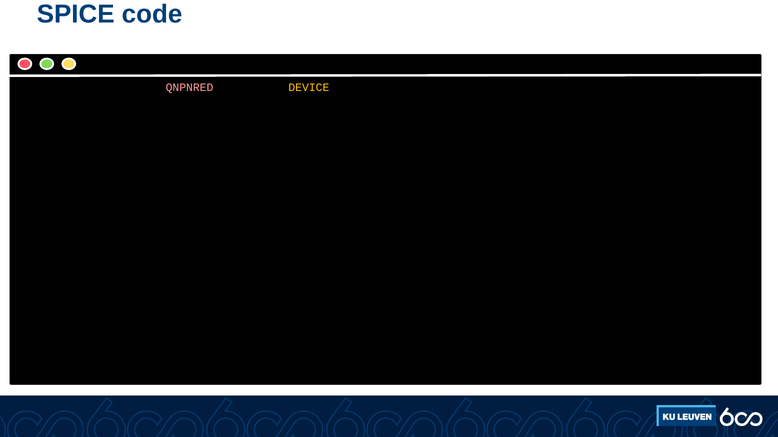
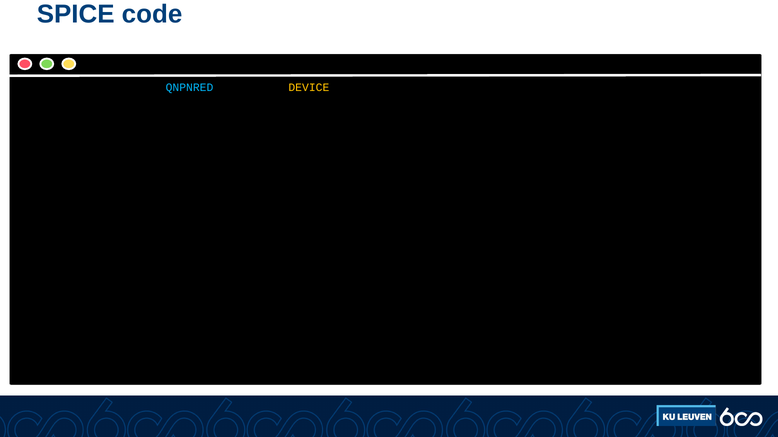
QNPNRED colour: pink -> light blue
